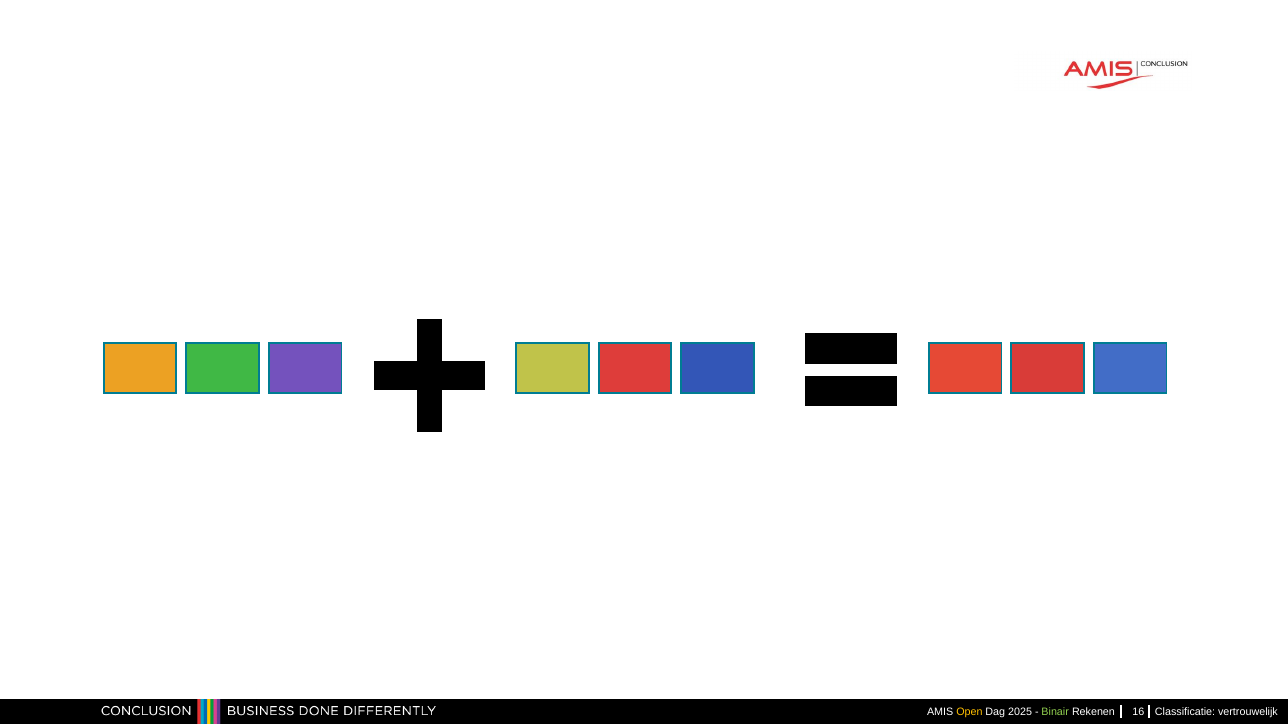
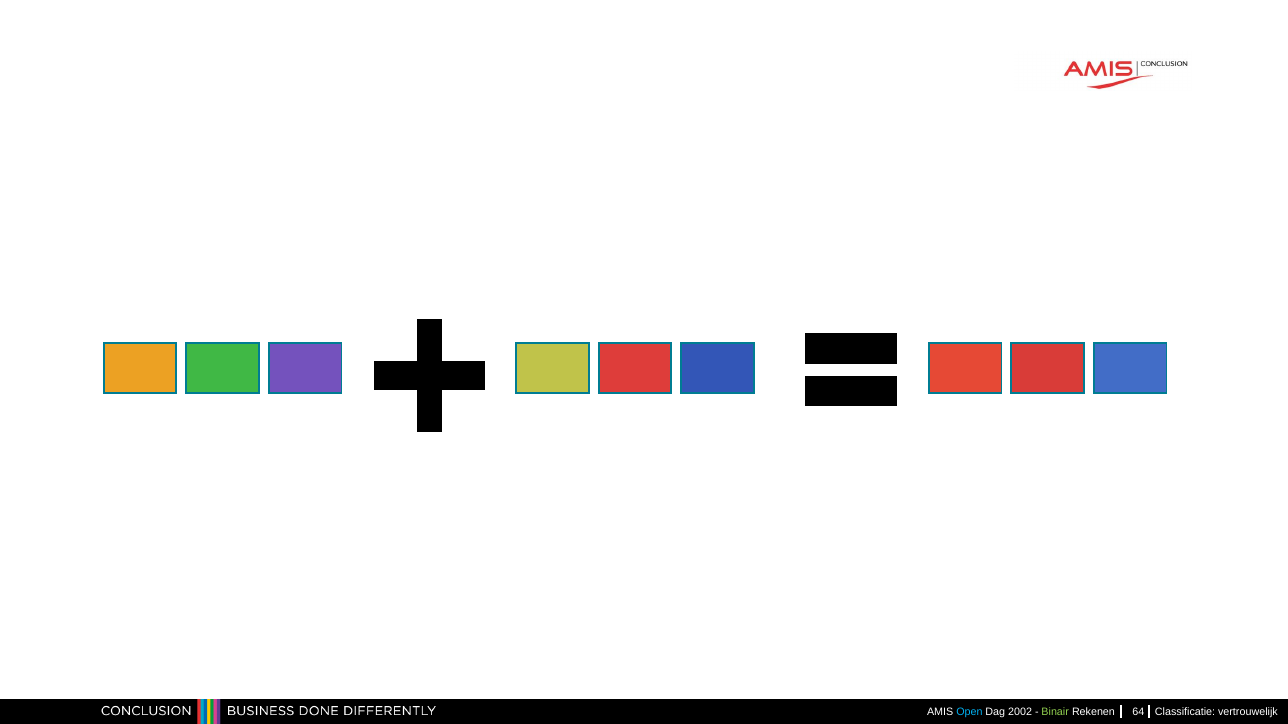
Open colour: yellow -> light blue
2025: 2025 -> 2002
16: 16 -> 64
